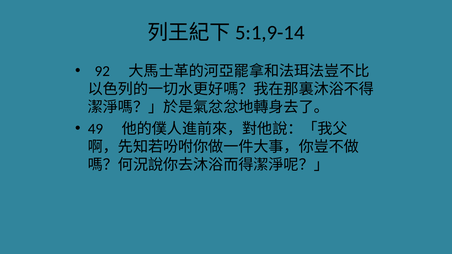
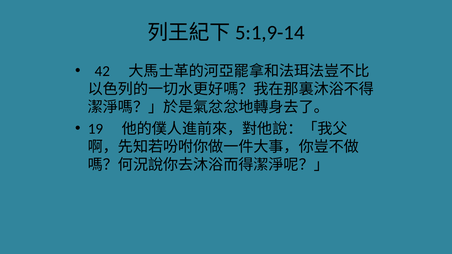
92: 92 -> 42
49: 49 -> 19
